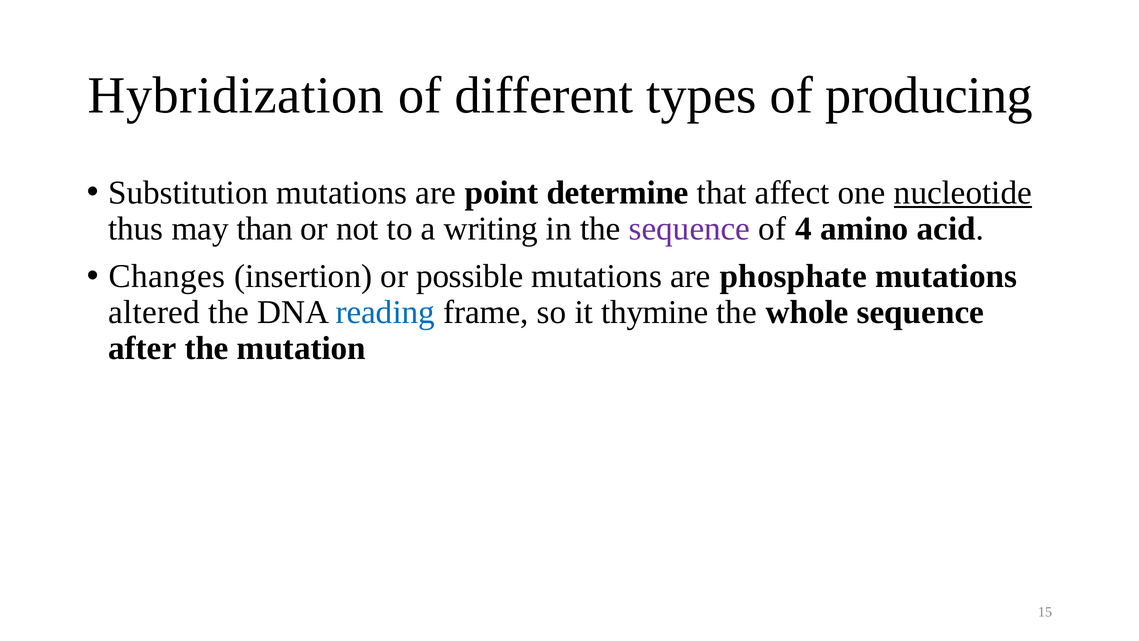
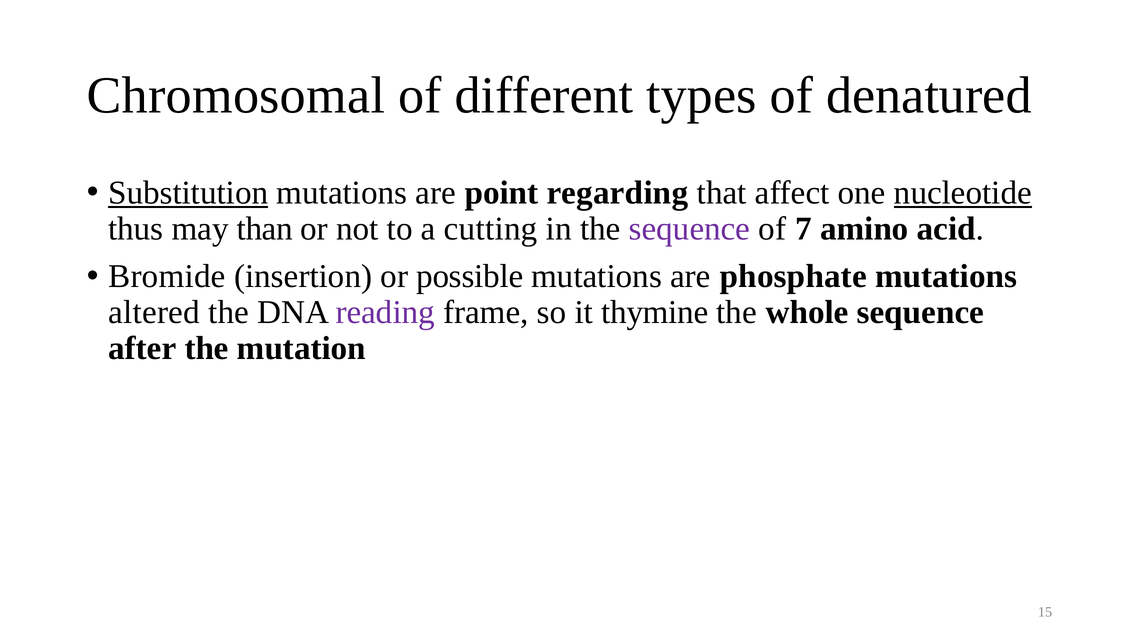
Hybridization: Hybridization -> Chromosomal
producing: producing -> denatured
Substitution underline: none -> present
determine: determine -> regarding
writing: writing -> cutting
4: 4 -> 7
Changes: Changes -> Bromide
reading colour: blue -> purple
